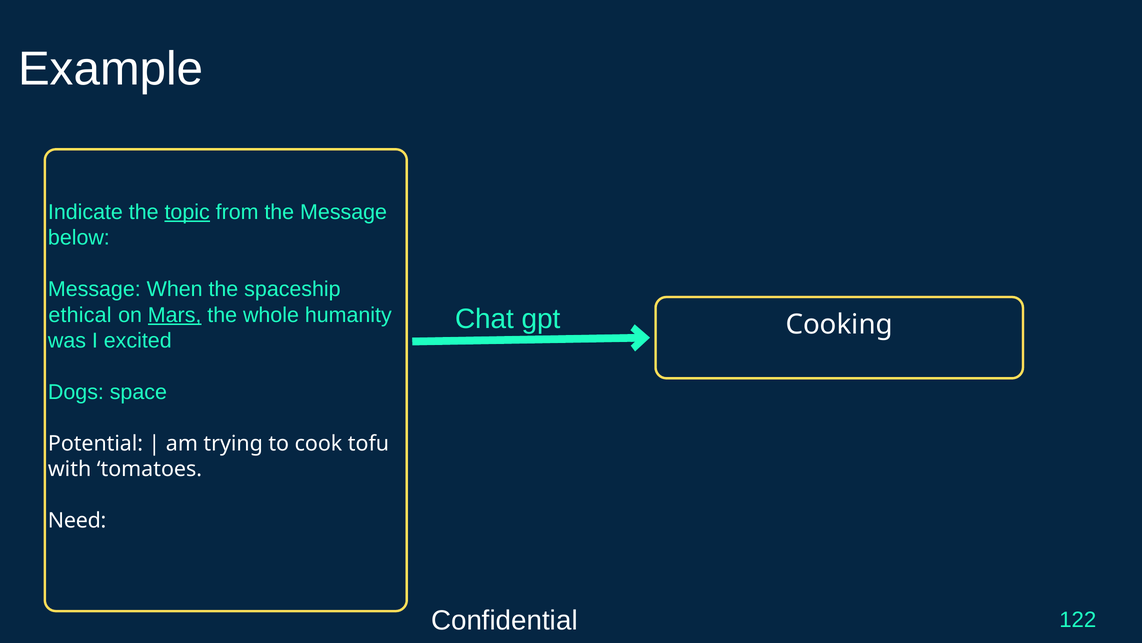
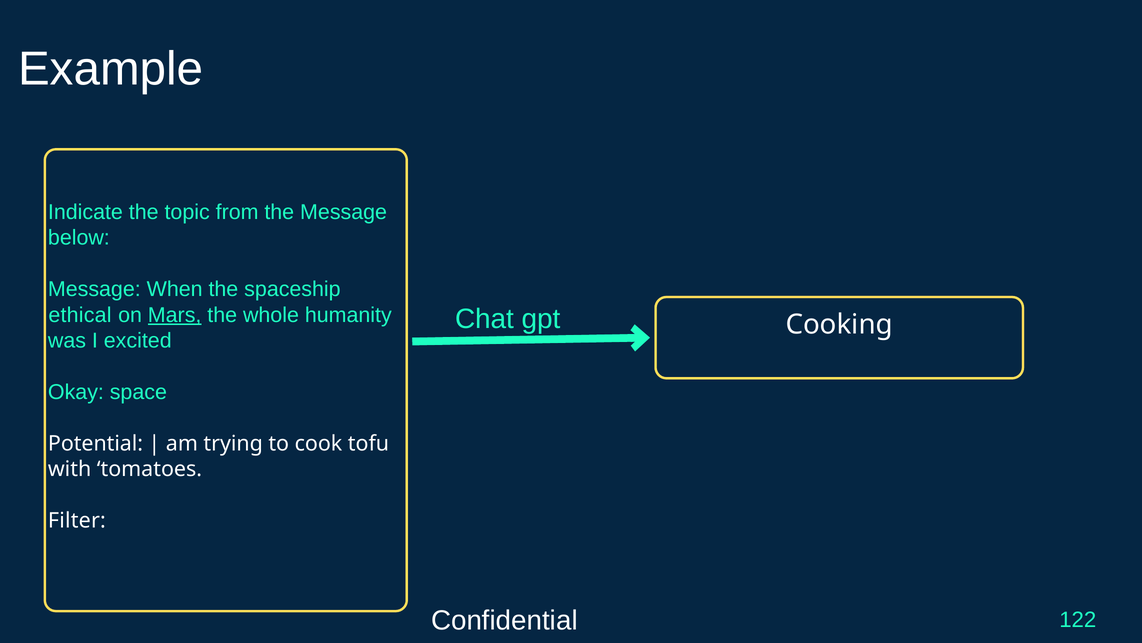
topic underline: present -> none
Dogs: Dogs -> Okay
Need: Need -> Filter
